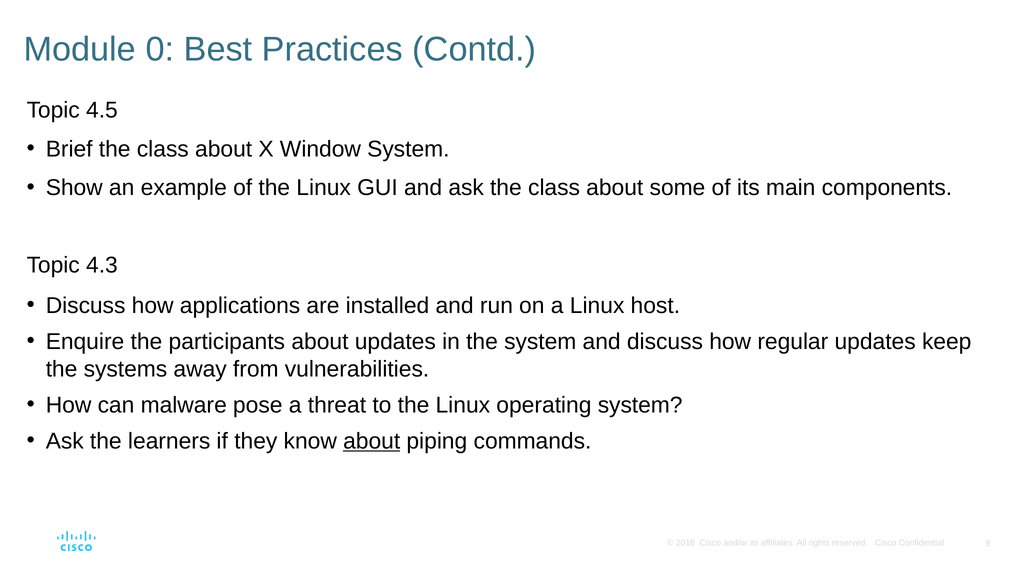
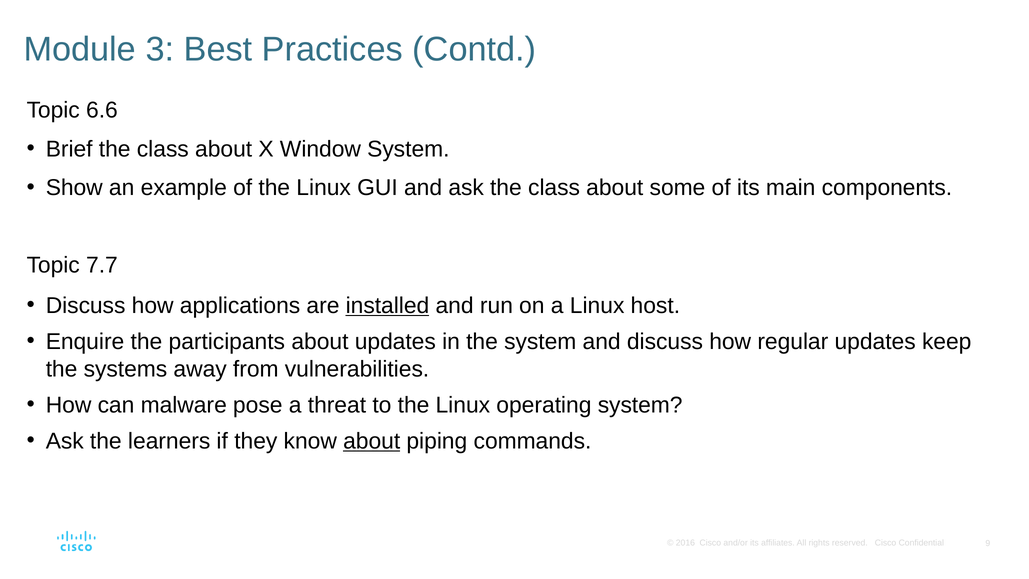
0: 0 -> 3
4.5: 4.5 -> 6.6
4.3: 4.3 -> 7.7
installed underline: none -> present
